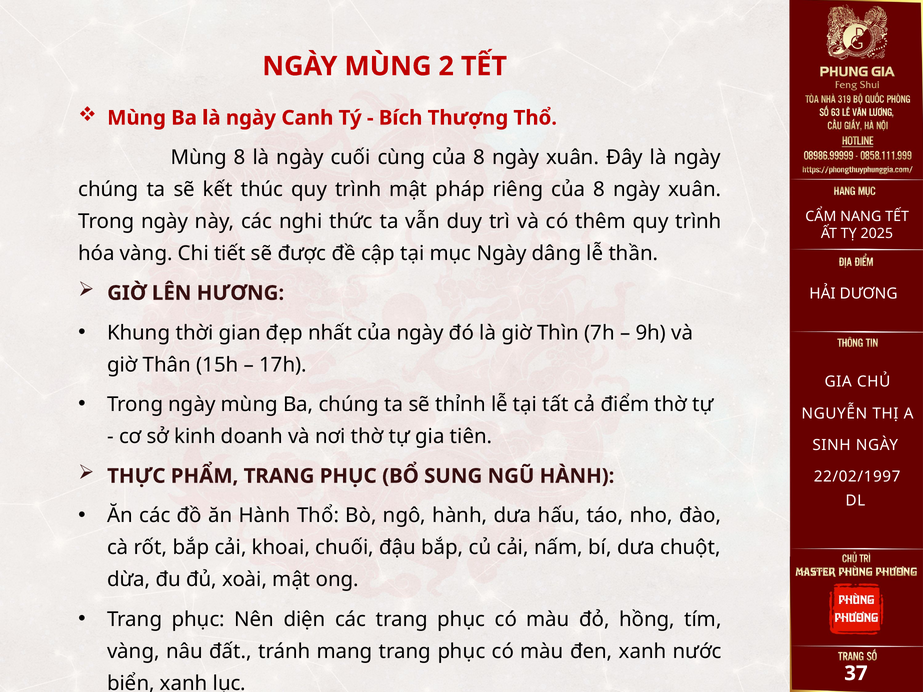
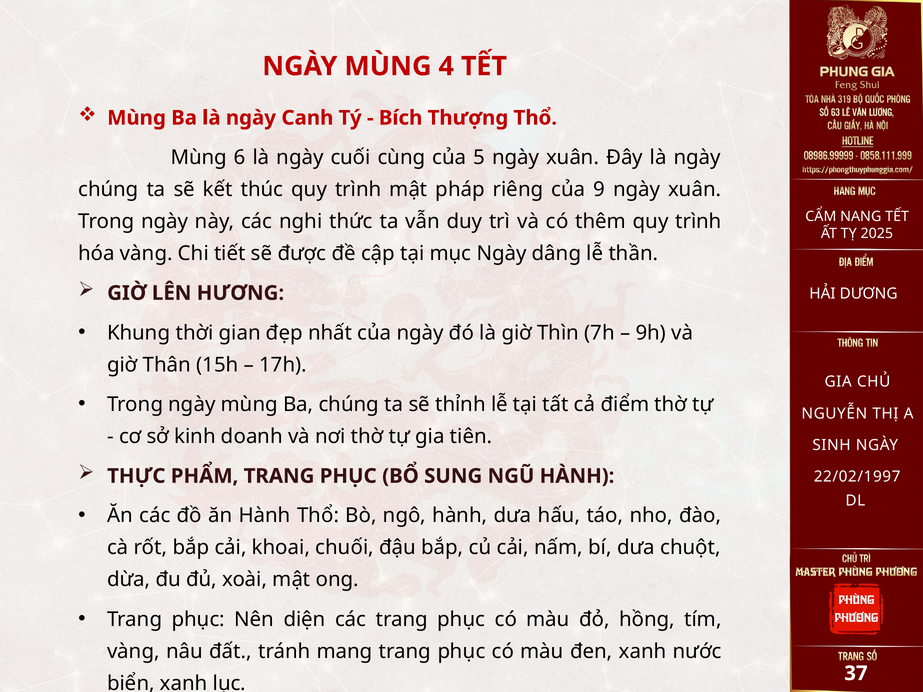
2: 2 -> 4
Mùng 8: 8 -> 6
cùng của 8: 8 -> 5
riêng của 8: 8 -> 9
